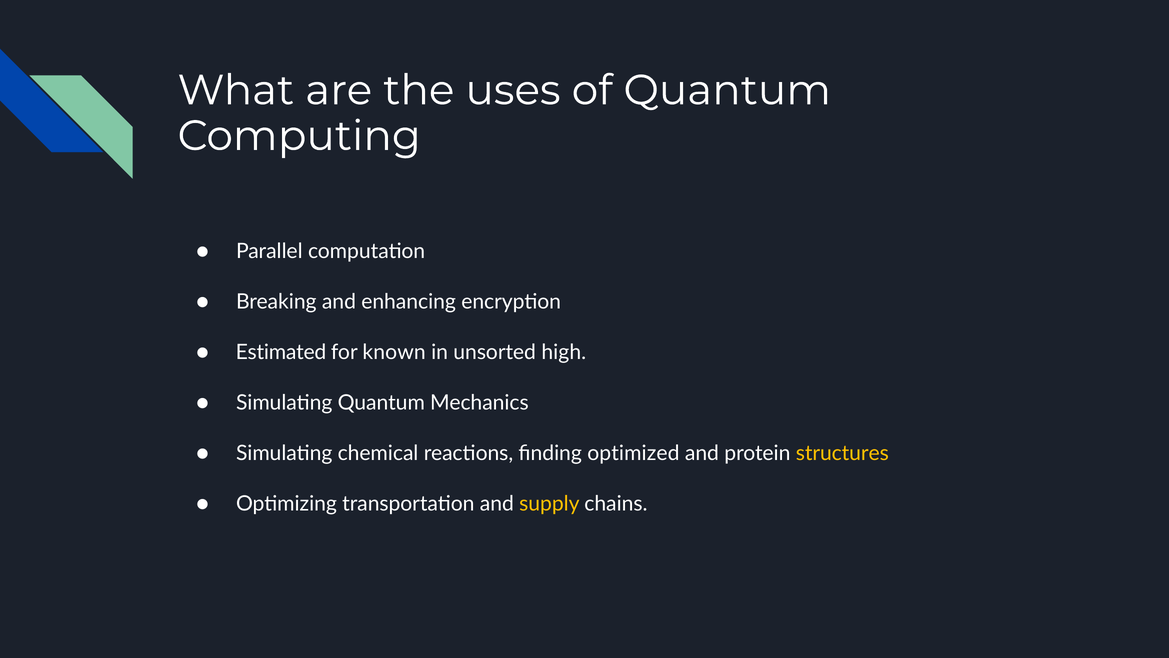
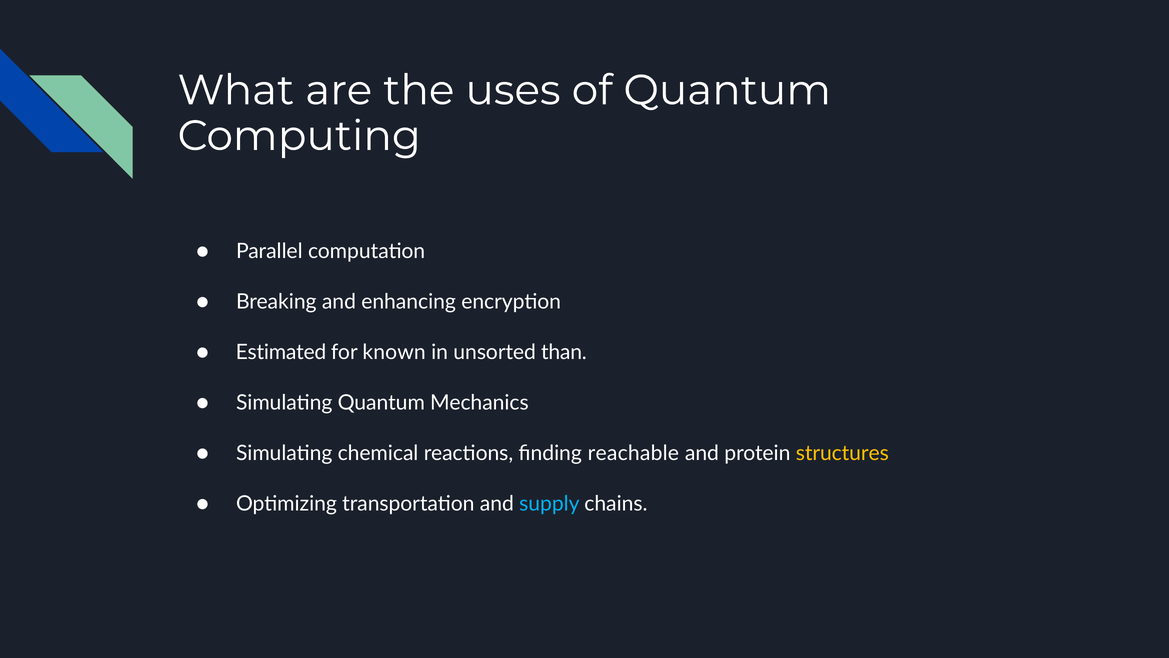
high: high -> than
optimized: optimized -> reachable
supply colour: yellow -> light blue
